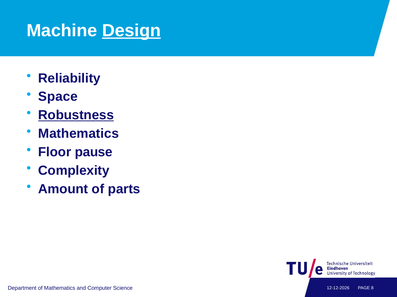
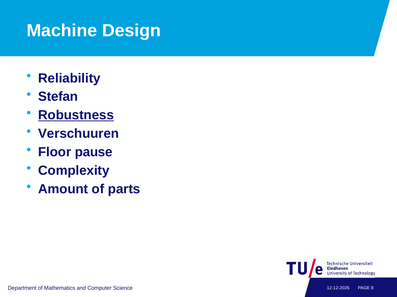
Design underline: present -> none
Space: Space -> Stefan
Mathematics at (79, 134): Mathematics -> Verschuuren
